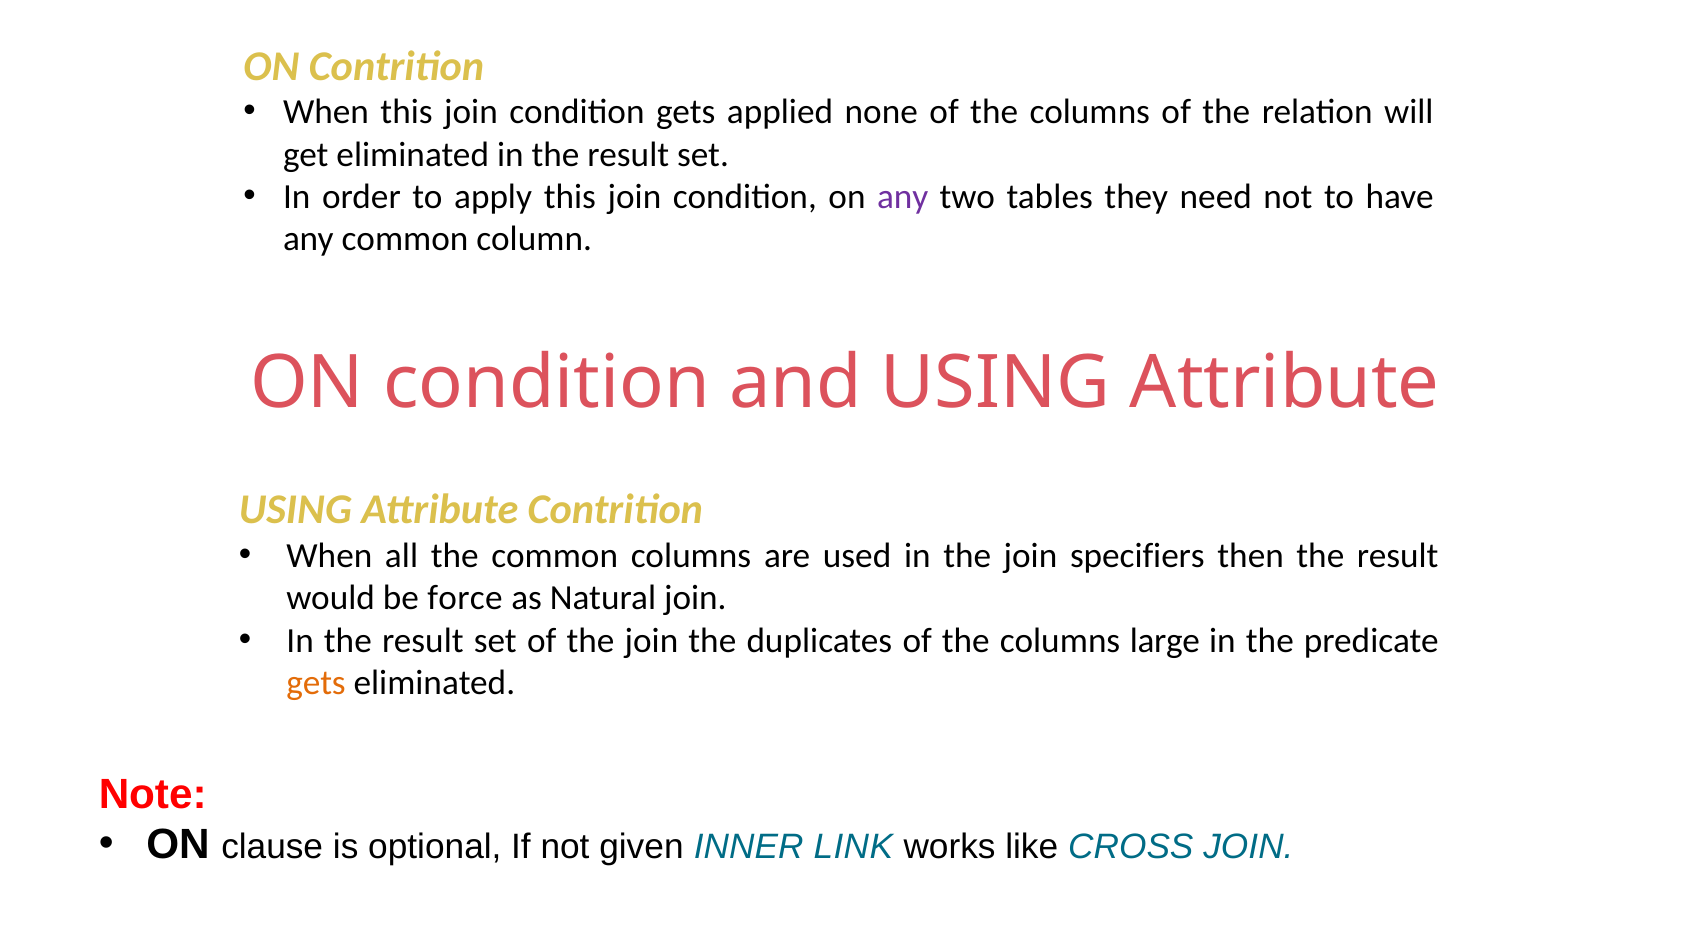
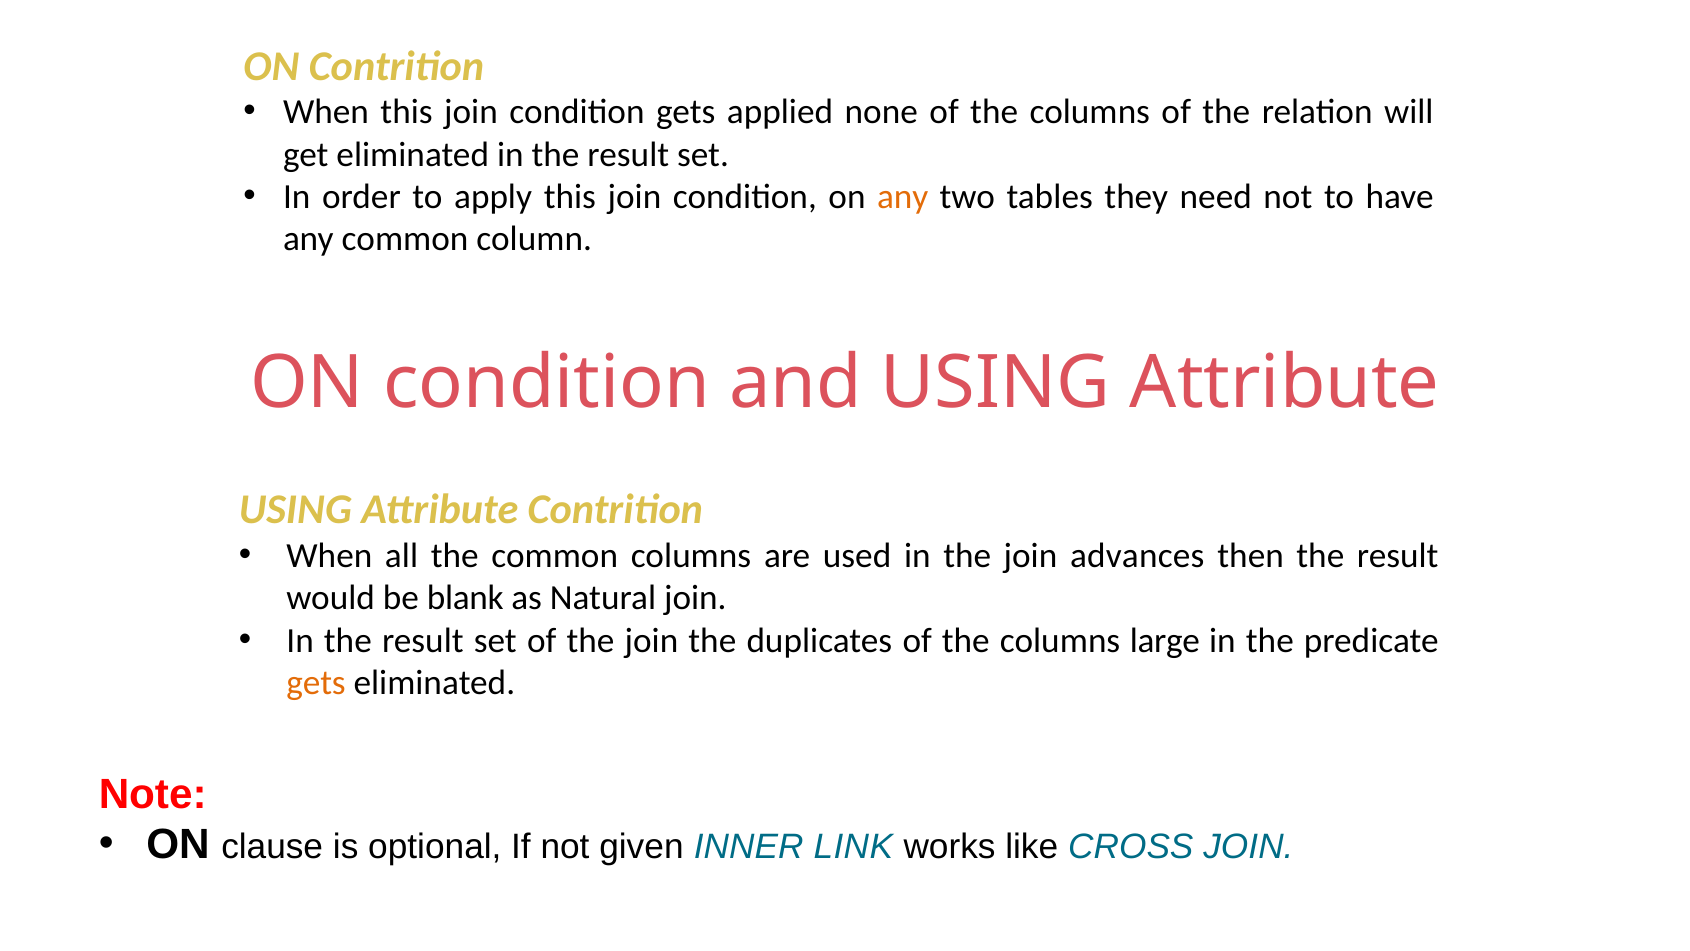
any at (903, 197) colour: purple -> orange
specifiers: specifiers -> advances
force: force -> blank
